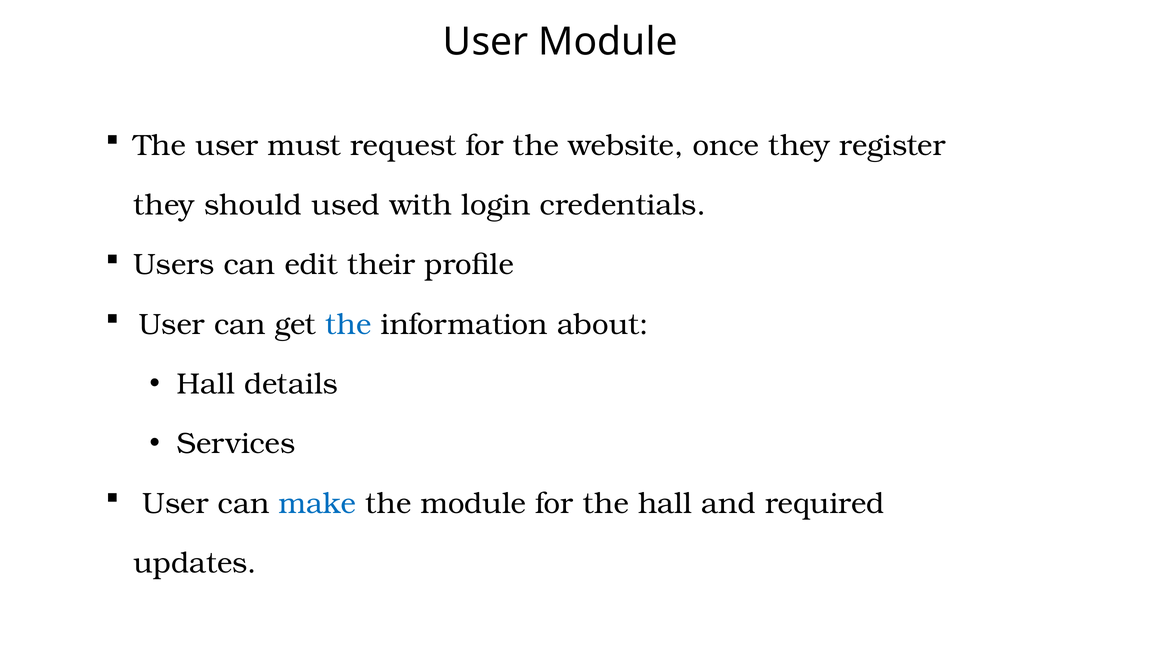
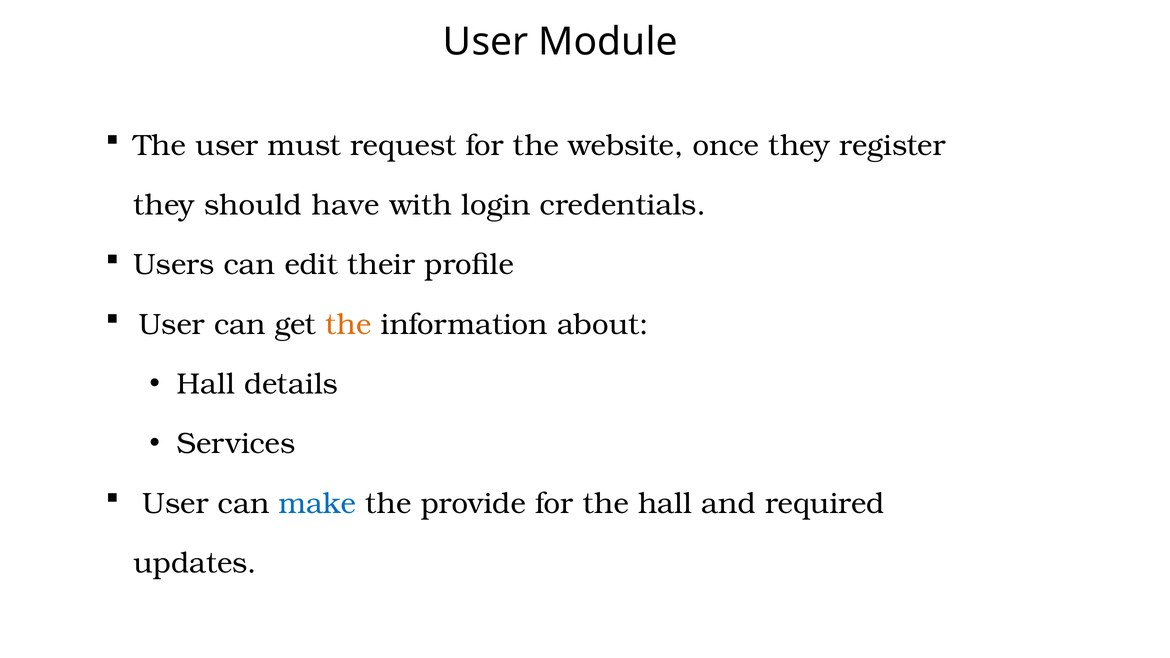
used: used -> have
the at (348, 324) colour: blue -> orange
the module: module -> provide
